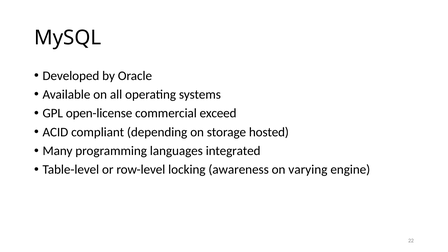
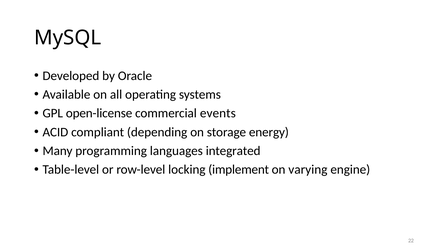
exceed: exceed -> events
hosted: hosted -> energy
awareness: awareness -> implement
